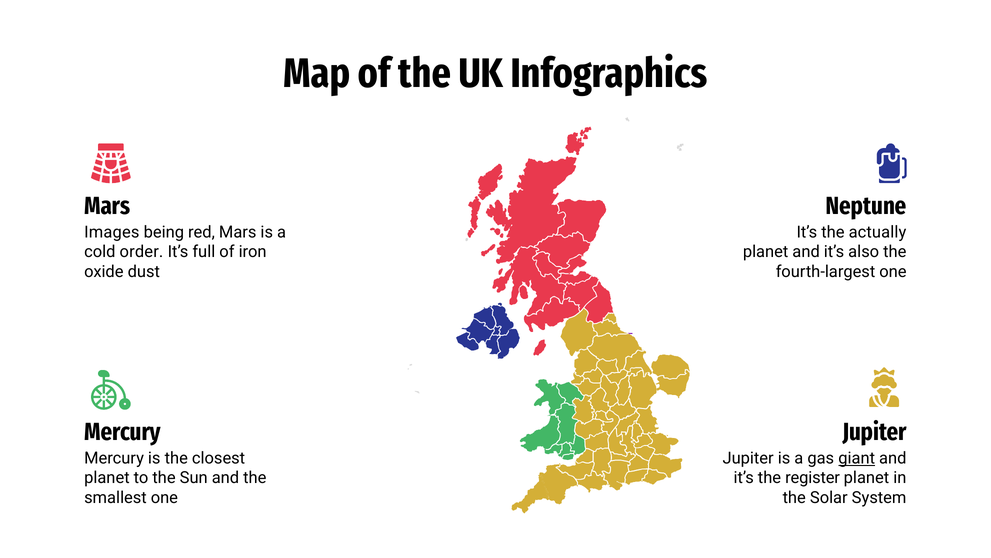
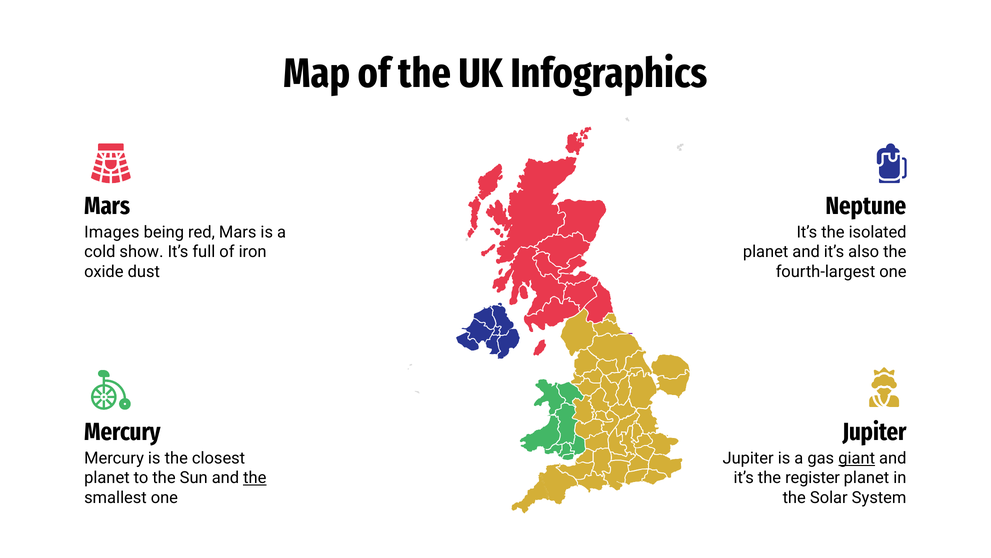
actually: actually -> isolated
order: order -> show
the at (255, 478) underline: none -> present
